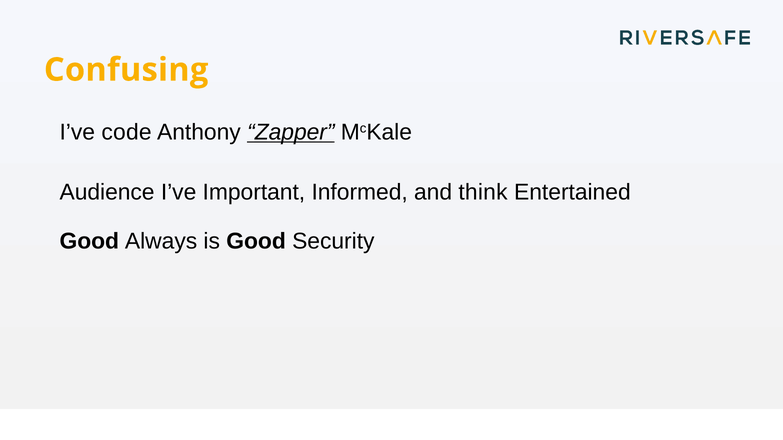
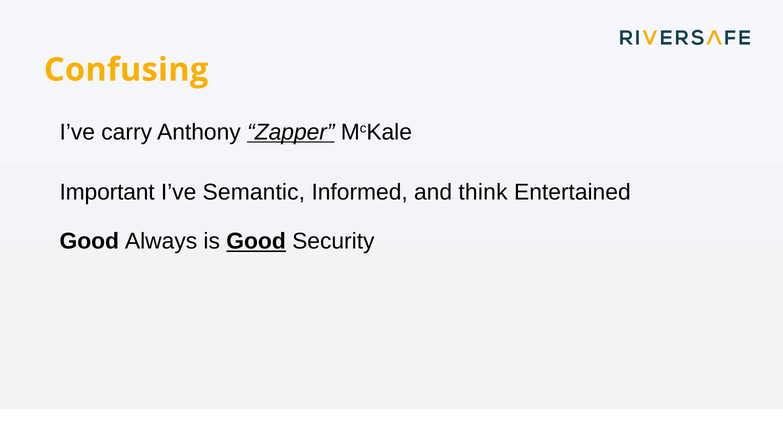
code: code -> carry
Audience: Audience -> Important
Important: Important -> Semantic
Good at (256, 242) underline: none -> present
